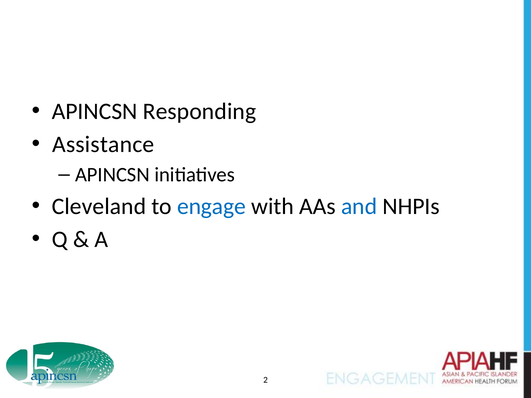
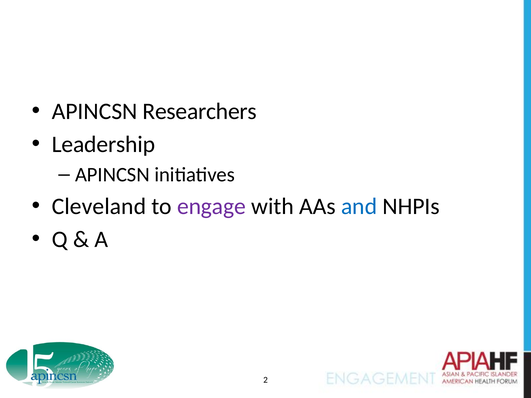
Responding: Responding -> Researchers
Assistance: Assistance -> Leadership
engage colour: blue -> purple
